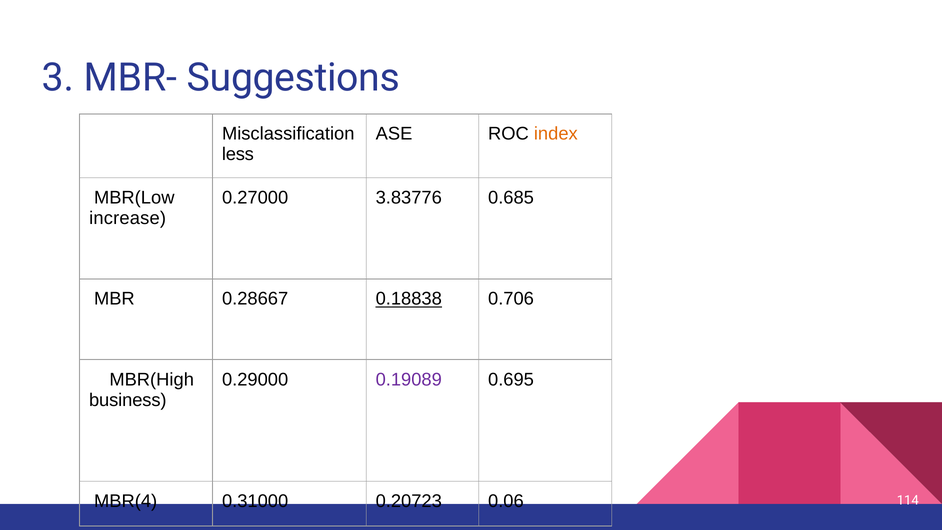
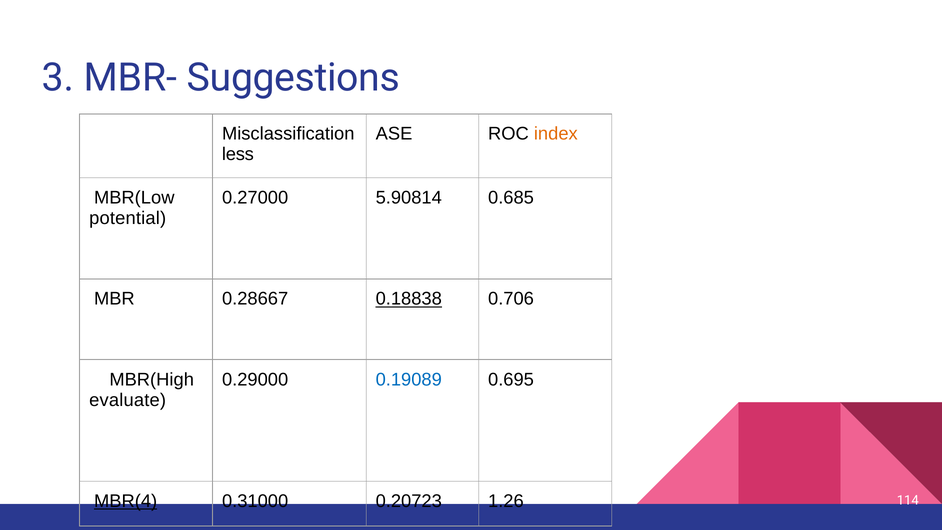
3.83776: 3.83776 -> 5.90814
increase: increase -> potential
0.19089 colour: purple -> blue
business: business -> evaluate
MBR(4 underline: none -> present
0.06: 0.06 -> 1.26
